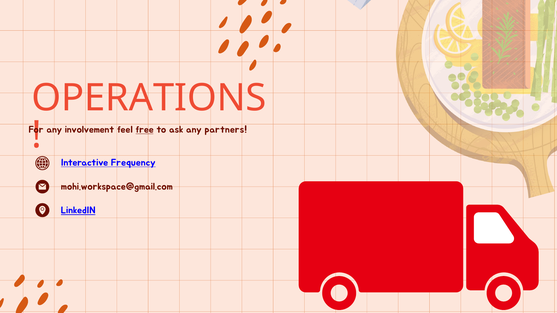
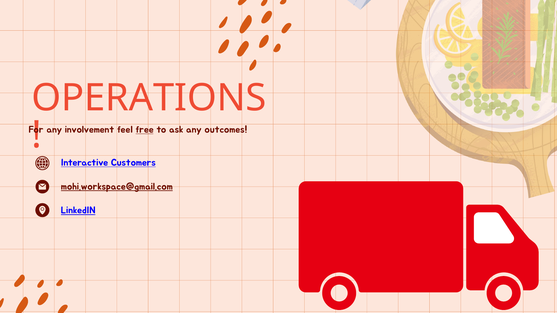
partners: partners -> outcomes
Frequency: Frequency -> Customers
mohi.workspace@gmail.com underline: none -> present
